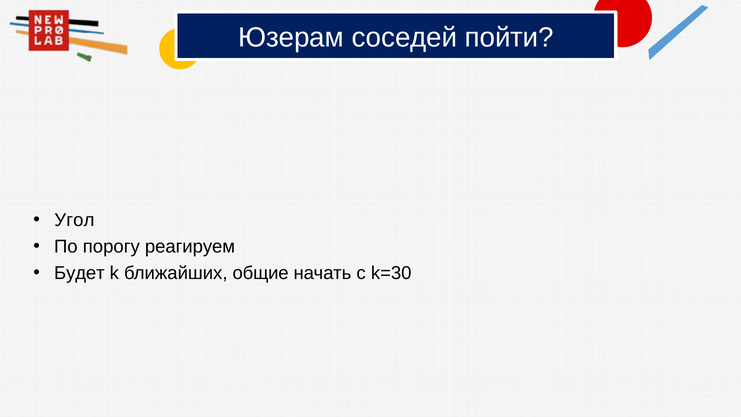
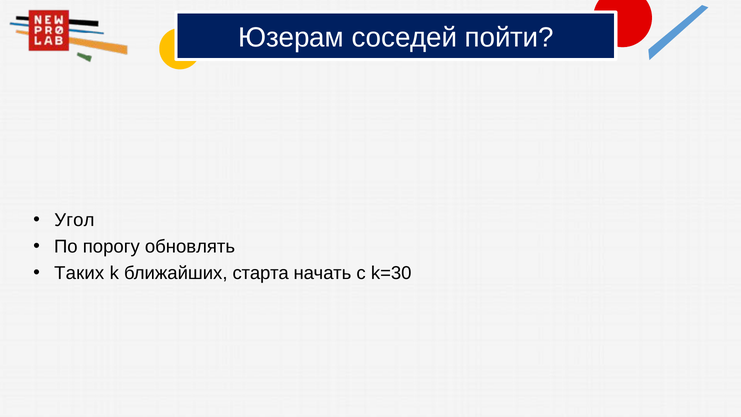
реагируем: реагируем -> обновлять
Будет: Будет -> Таких
общие: общие -> старта
